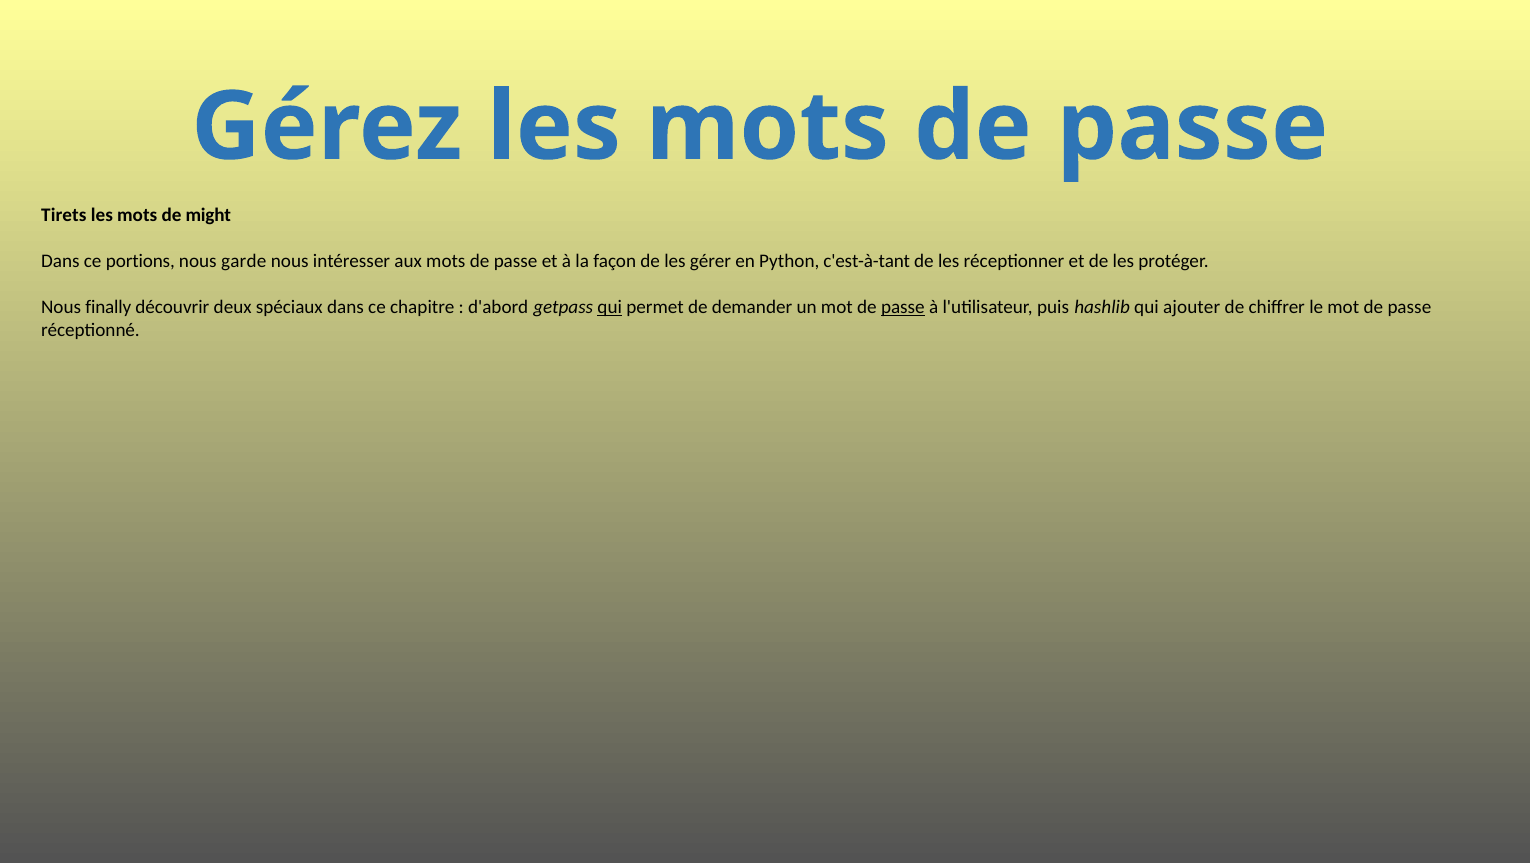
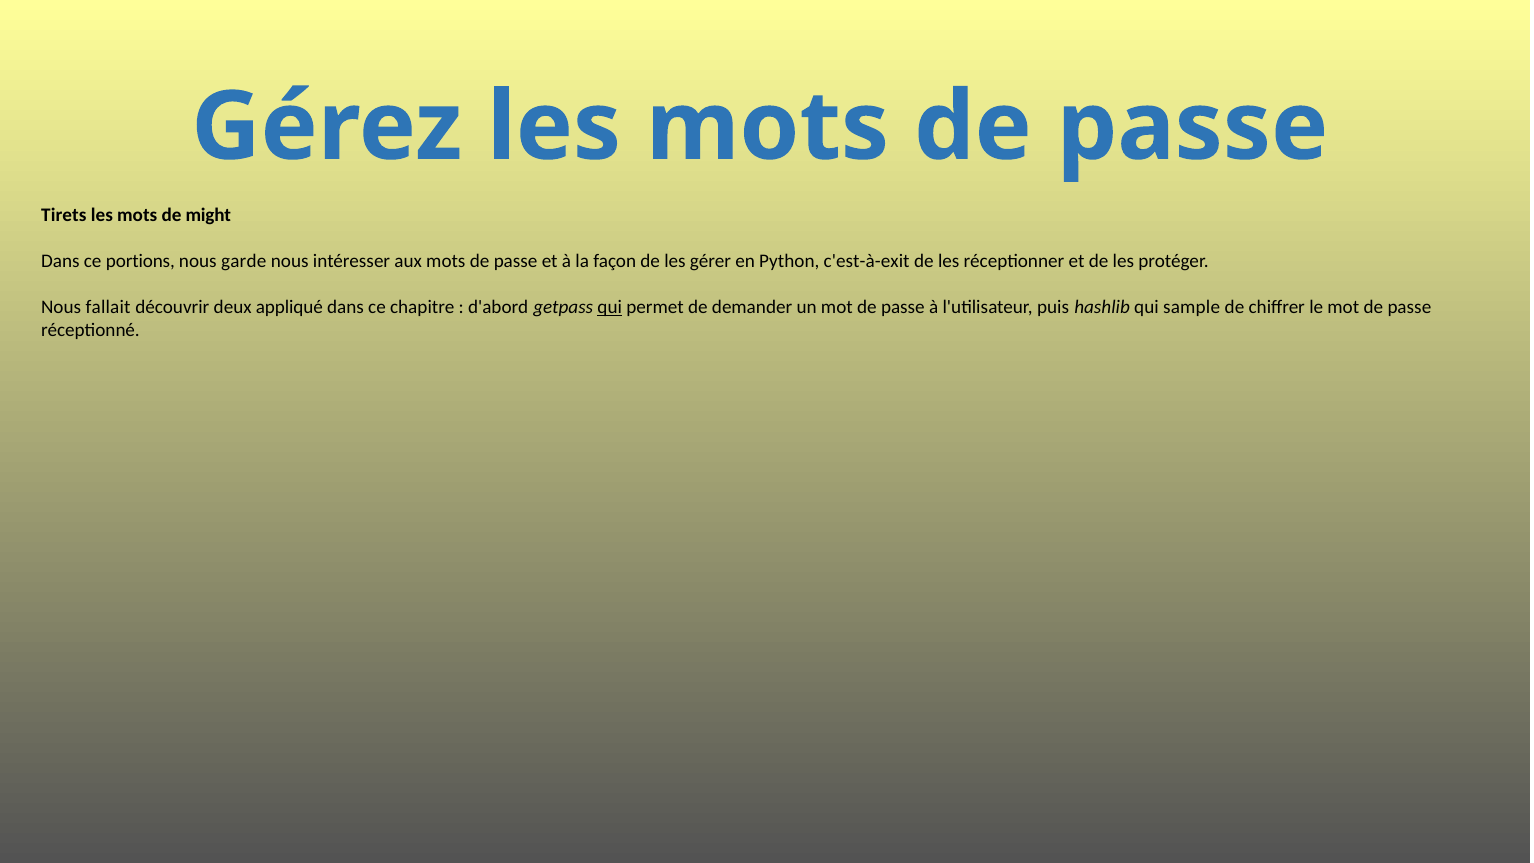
c'est-à-tant: c'est-à-tant -> c'est-à-exit
finally: finally -> fallait
spéciaux: spéciaux -> appliqué
passe at (903, 307) underline: present -> none
ajouter: ajouter -> sample
